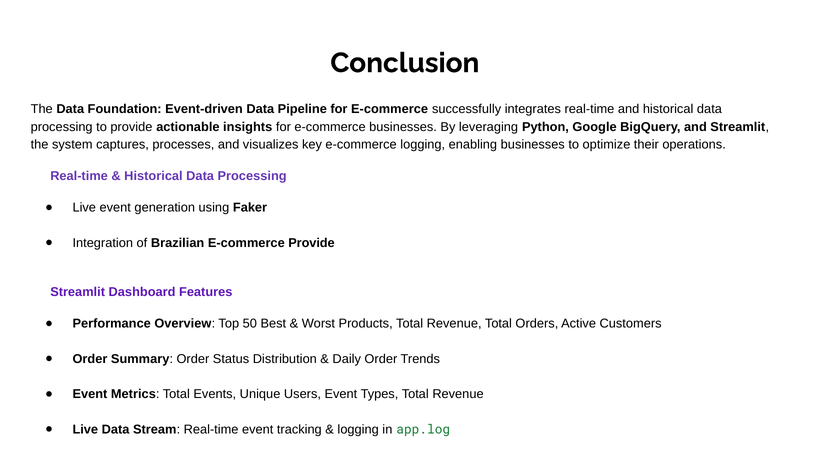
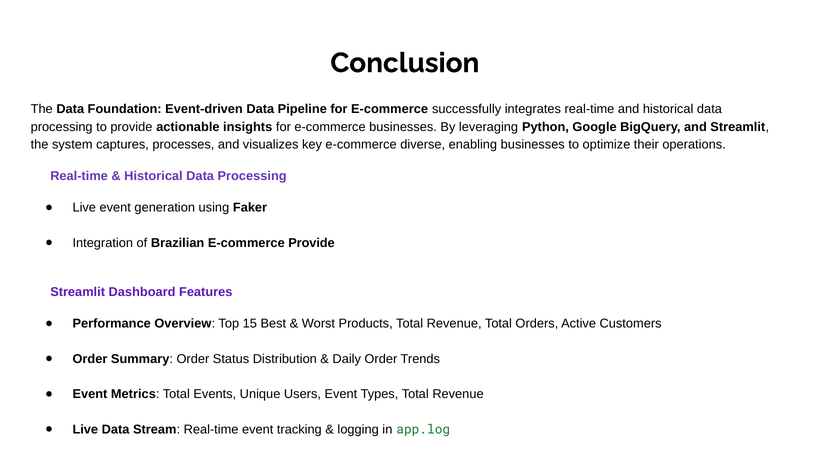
e-commerce logging: logging -> diverse
50: 50 -> 15
